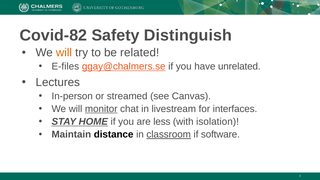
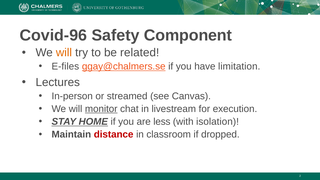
Covid-82: Covid-82 -> Covid-96
Distinguish: Distinguish -> Component
unrelated: unrelated -> limitation
interfaces: interfaces -> execution
distance colour: black -> red
classroom underline: present -> none
software: software -> dropped
